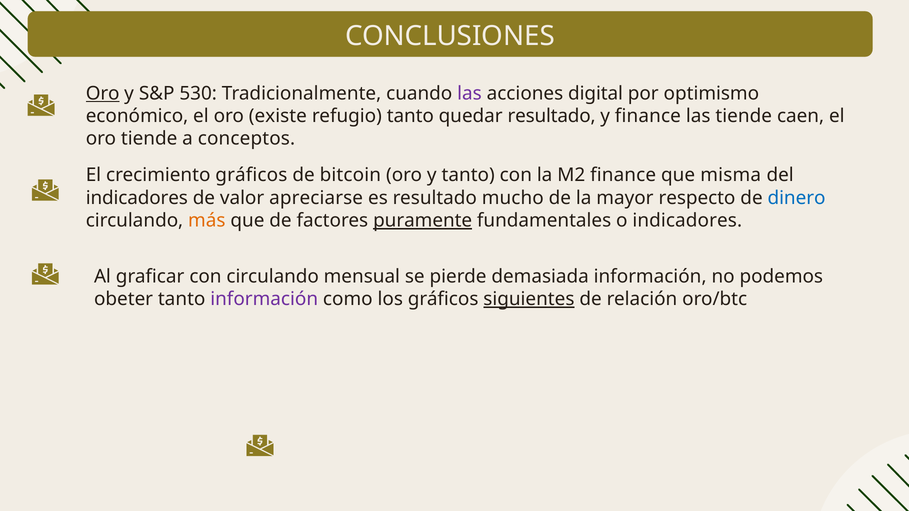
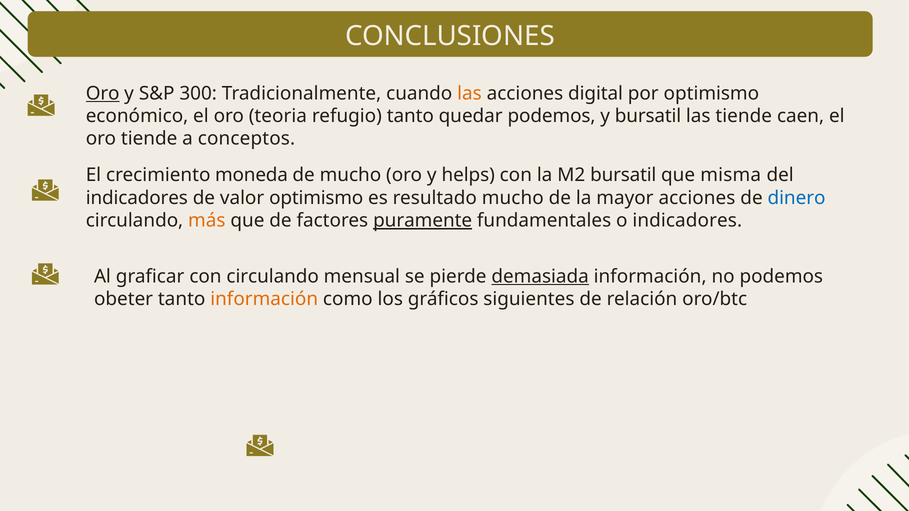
530: 530 -> 300
las at (470, 93) colour: purple -> orange
existe: existe -> teoria
quedar resultado: resultado -> podemos
y finance: finance -> bursatil
crecimiento gráficos: gráficos -> moneda
de bitcoin: bitcoin -> mucho
y tanto: tanto -> helps
M2 finance: finance -> bursatil
valor apreciarse: apreciarse -> optimismo
mayor respecto: respecto -> acciones
demasiada underline: none -> present
información at (264, 299) colour: purple -> orange
siguientes underline: present -> none
